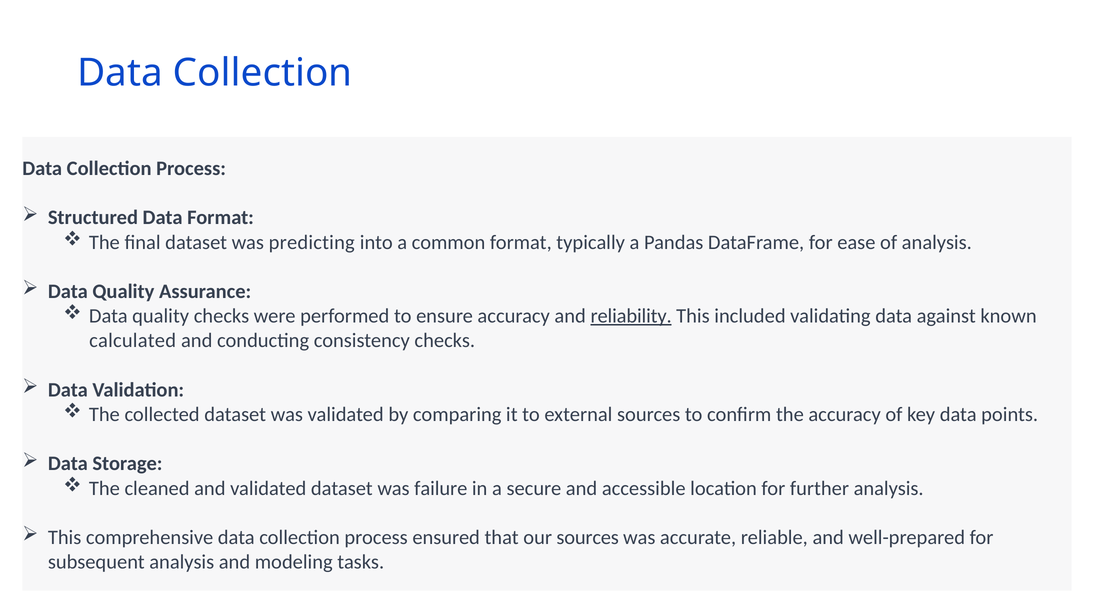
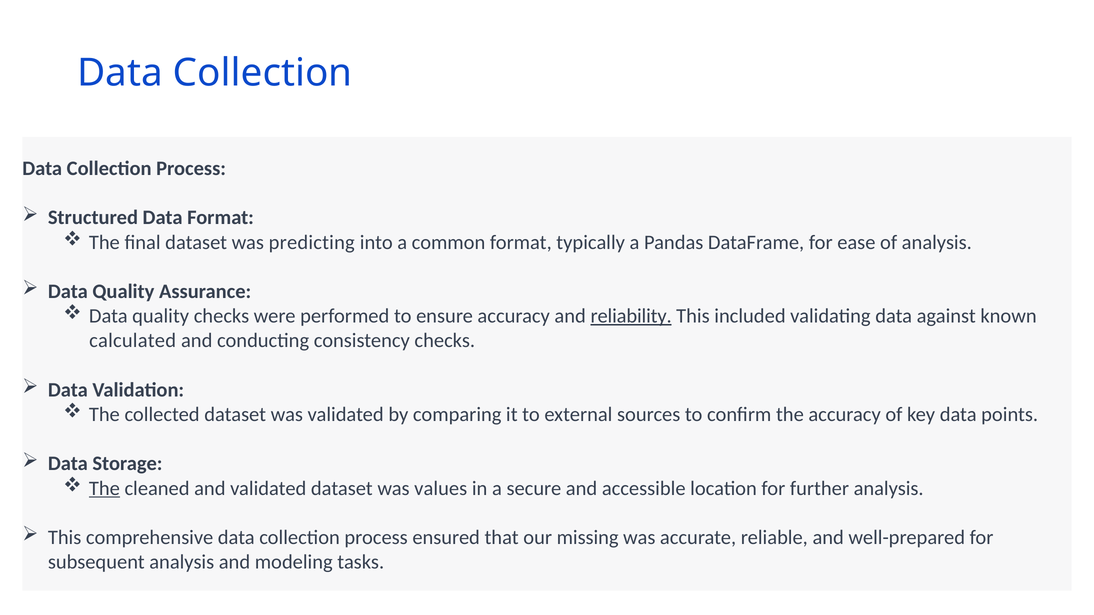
The at (104, 489) underline: none -> present
failure: failure -> values
our sources: sources -> missing
